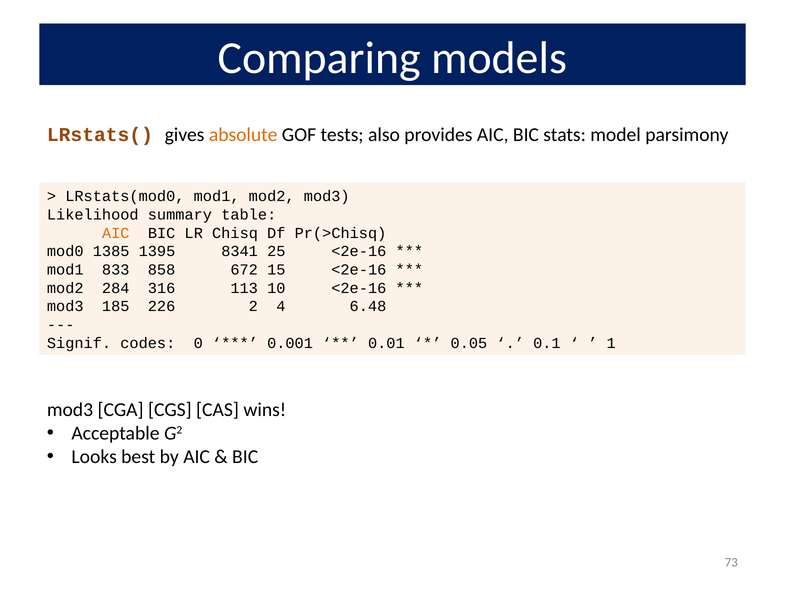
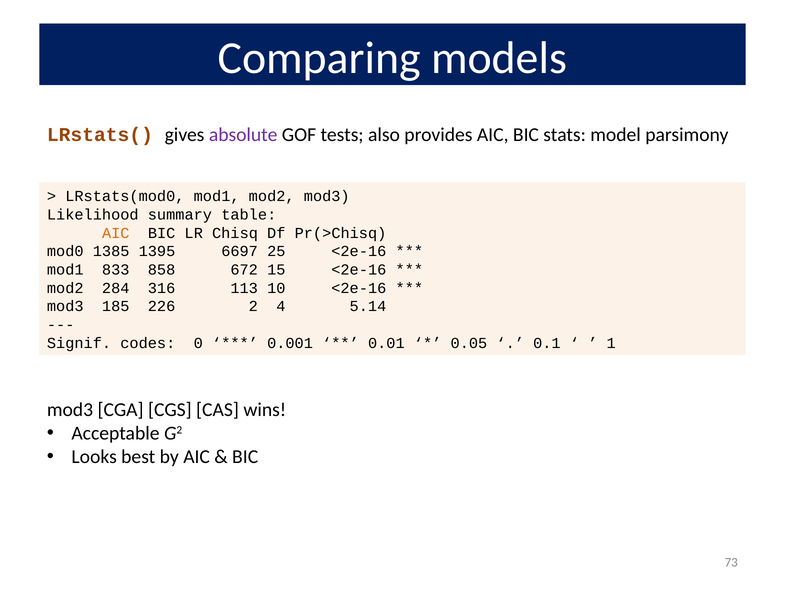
absolute colour: orange -> purple
8341: 8341 -> 6697
6.48: 6.48 -> 5.14
